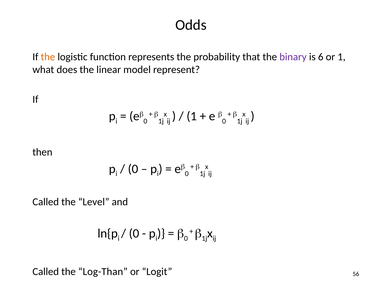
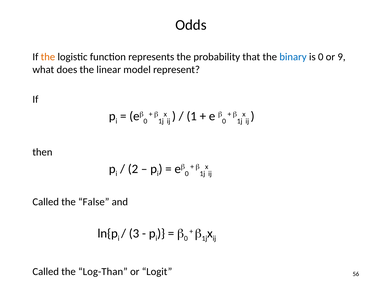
binary colour: purple -> blue
is 6: 6 -> 0
or 1: 1 -> 9
0 at (133, 169): 0 -> 2
Level: Level -> False
0 at (134, 233): 0 -> 3
